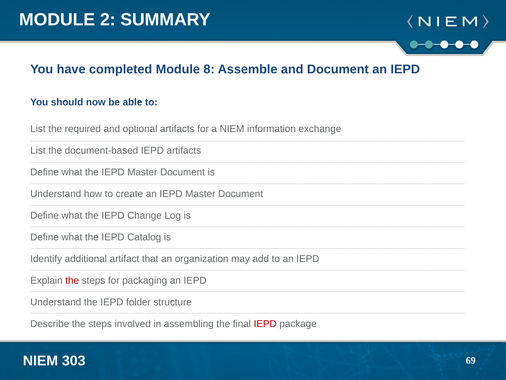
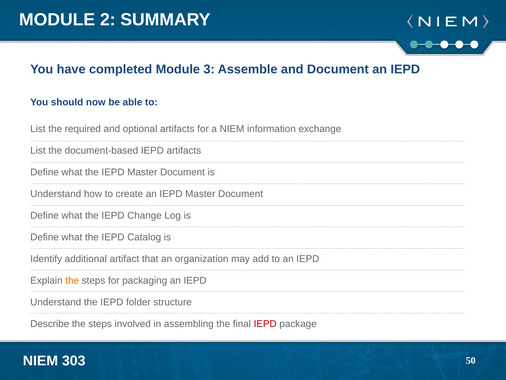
8: 8 -> 3
the at (72, 280) colour: red -> orange
69: 69 -> 50
